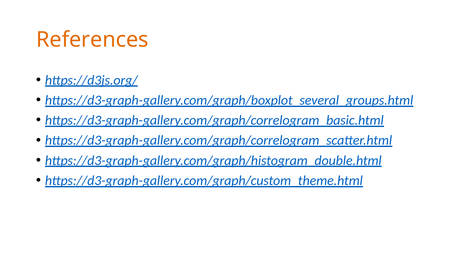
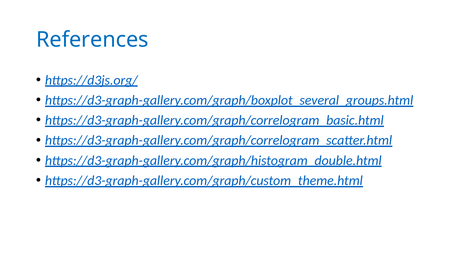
References colour: orange -> blue
